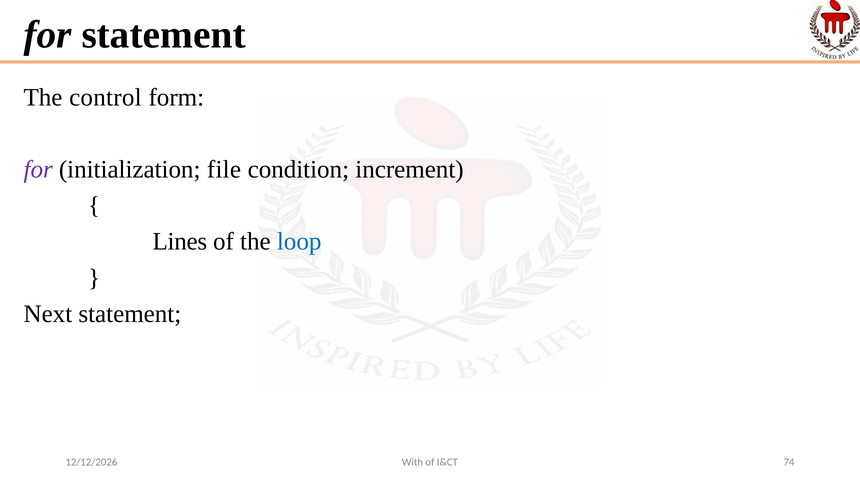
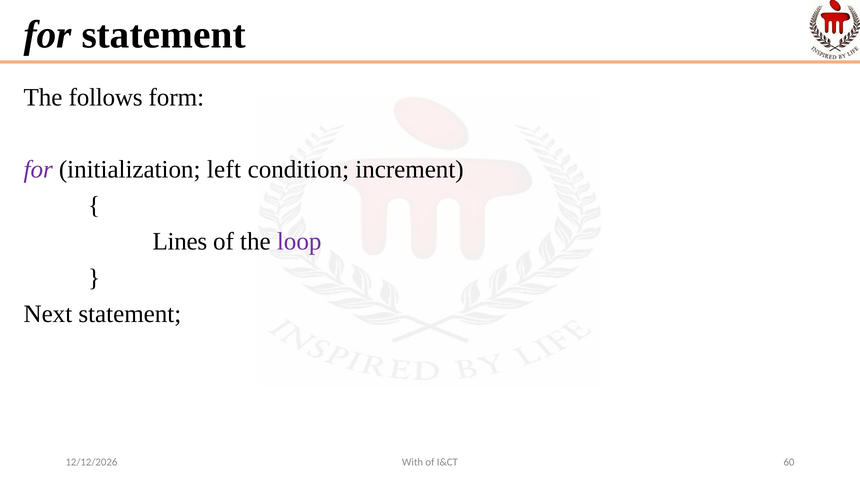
control: control -> follows
file: file -> left
loop colour: blue -> purple
74: 74 -> 60
